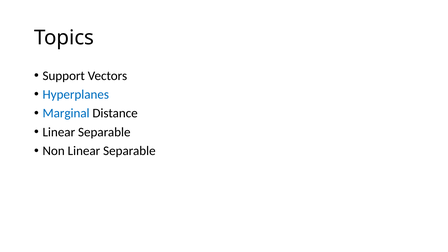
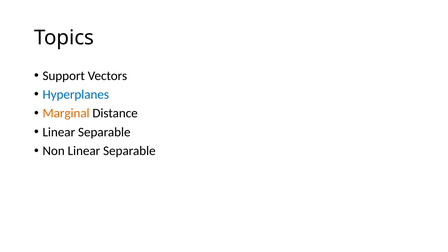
Marginal colour: blue -> orange
